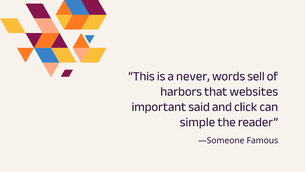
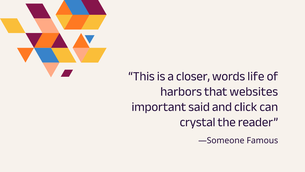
never: never -> closer
sell: sell -> life
simple: simple -> crystal
